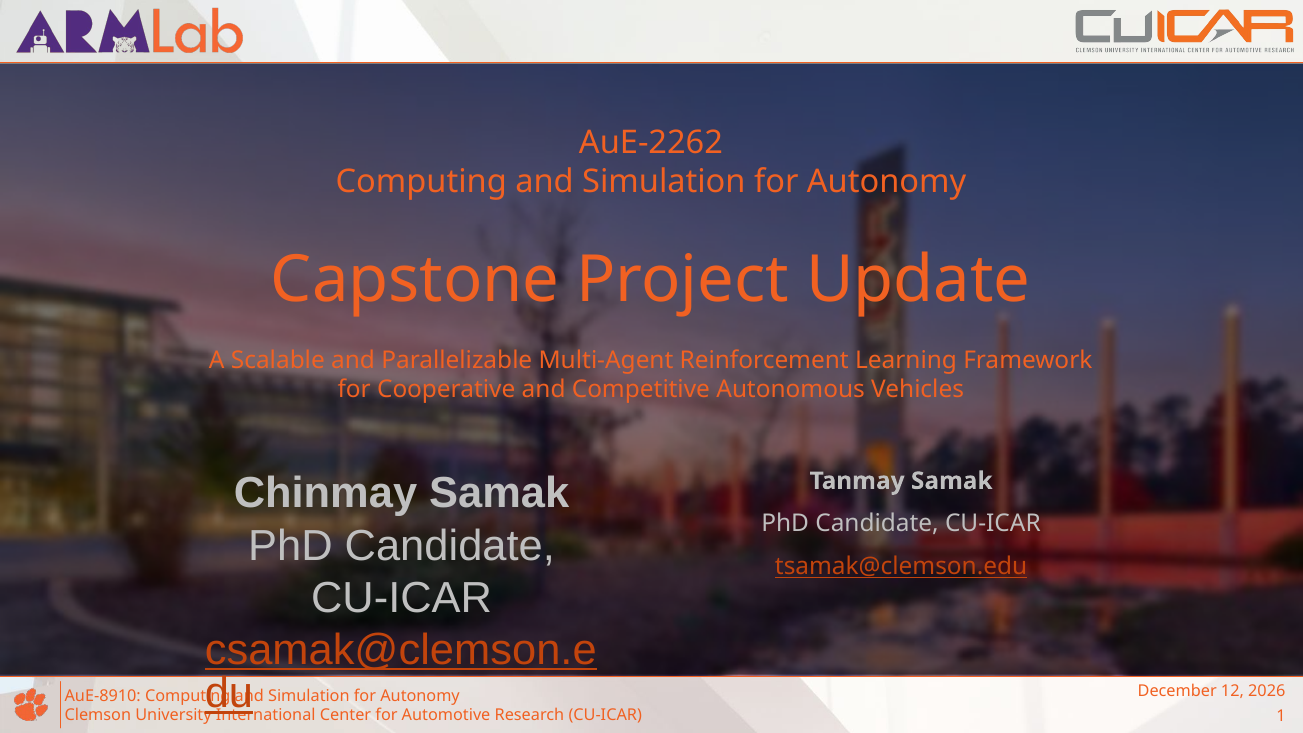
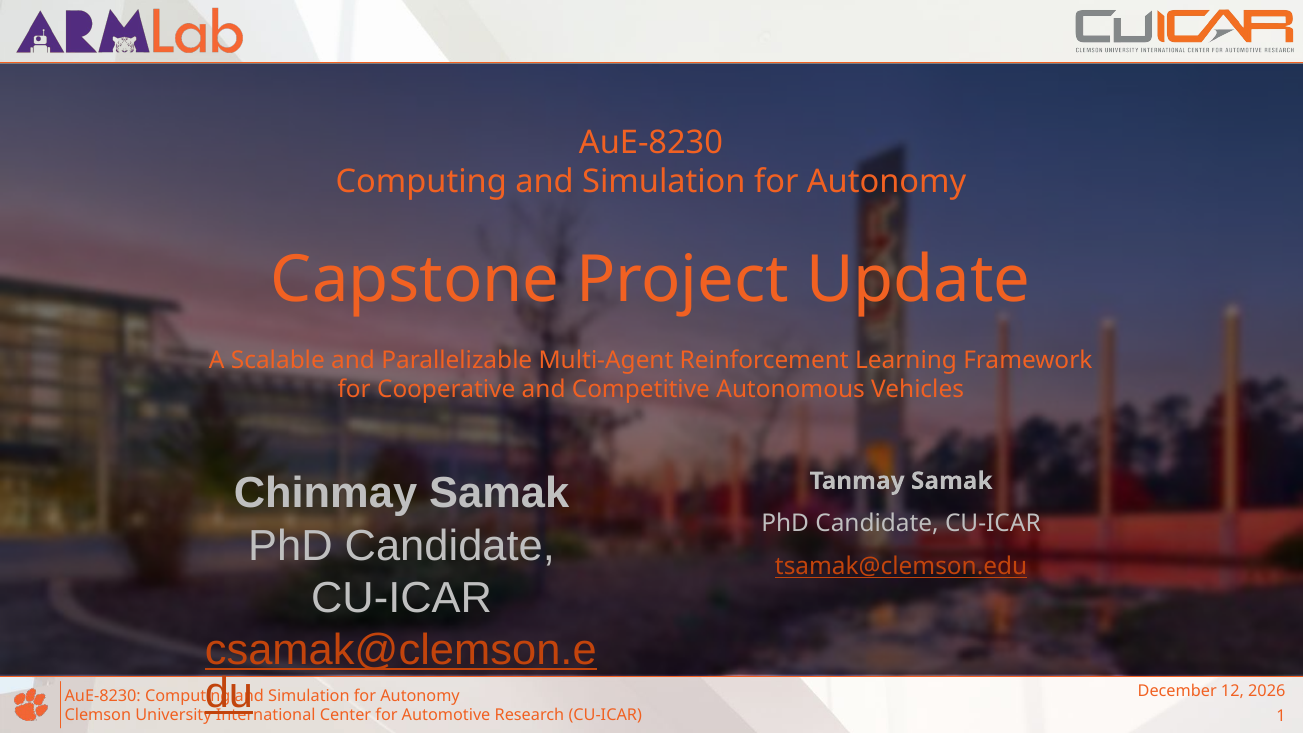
AuE-2262 at (651, 143): AuE-2262 -> AuE-8230
AuE-8910 at (103, 696): AuE-8910 -> AuE-8230
